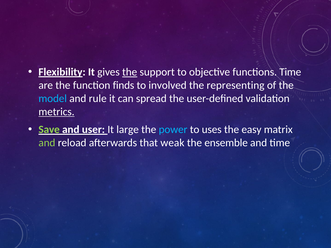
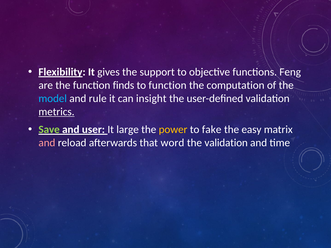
the at (130, 72) underline: present -> none
functions Time: Time -> Feng
to involved: involved -> function
representing: representing -> computation
spread: spread -> insight
power colour: light blue -> yellow
uses: uses -> fake
and at (47, 143) colour: light green -> pink
weak: weak -> word
the ensemble: ensemble -> validation
